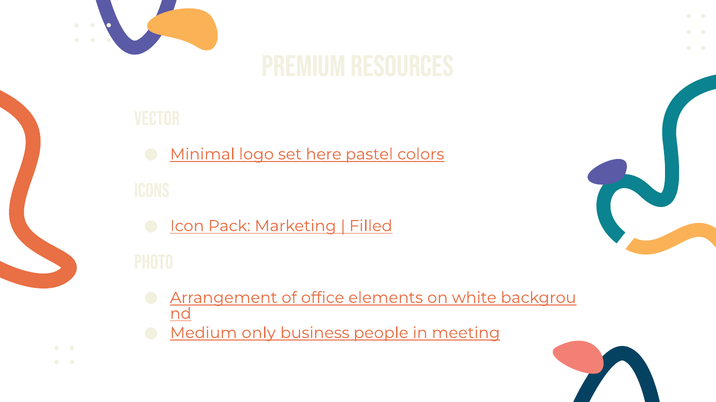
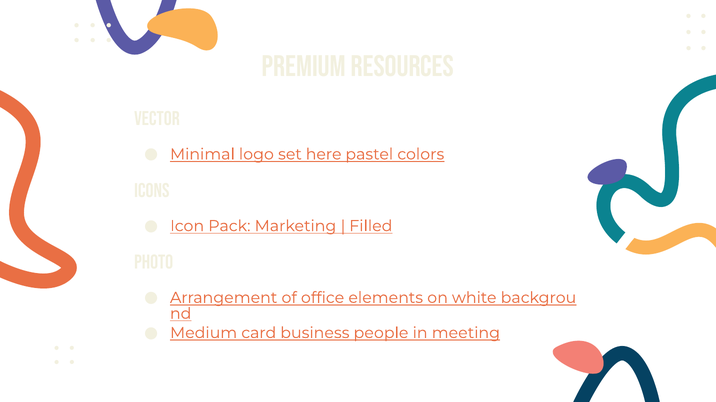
only: only -> card
